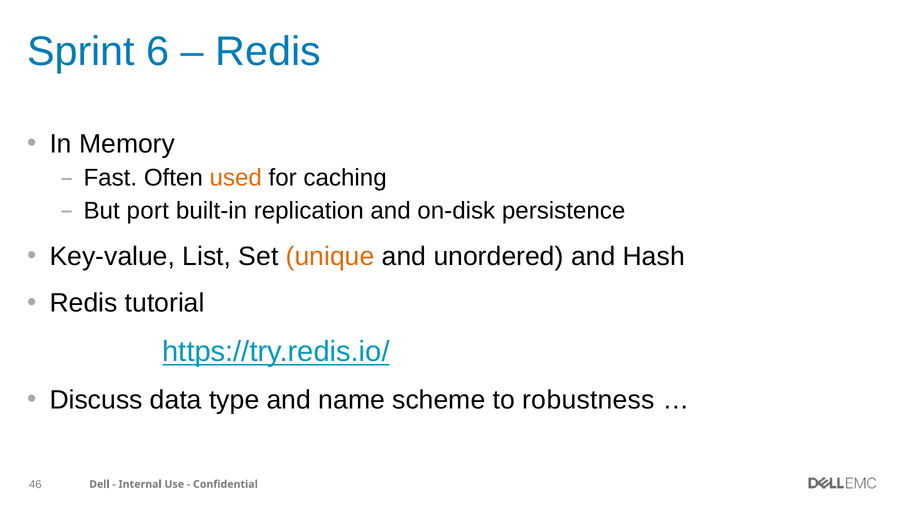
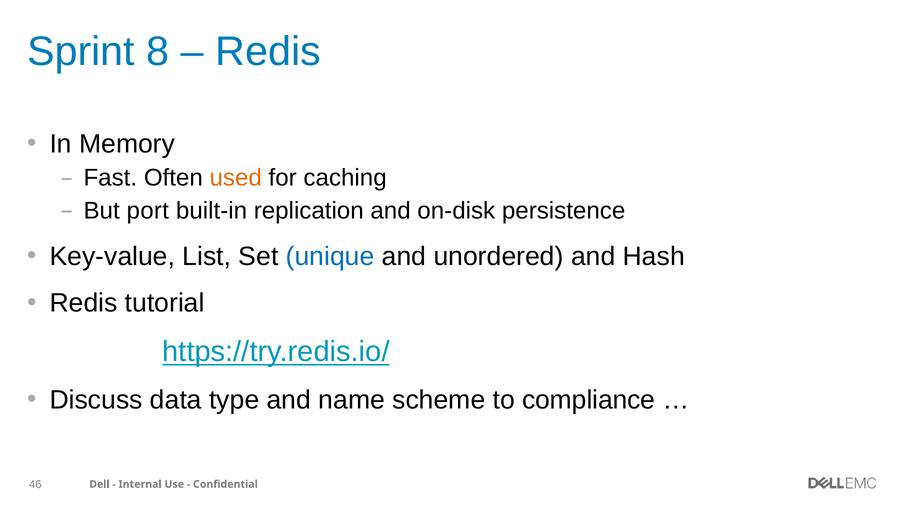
6: 6 -> 8
unique colour: orange -> blue
robustness: robustness -> compliance
